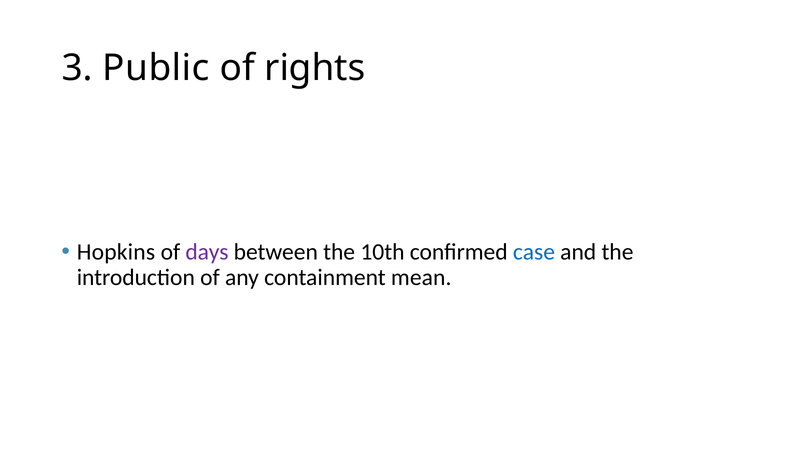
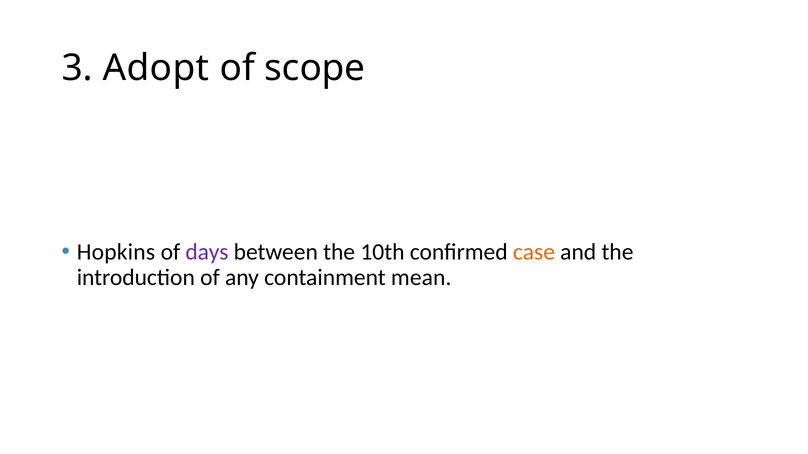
Public: Public -> Adopt
rights: rights -> scope
case colour: blue -> orange
